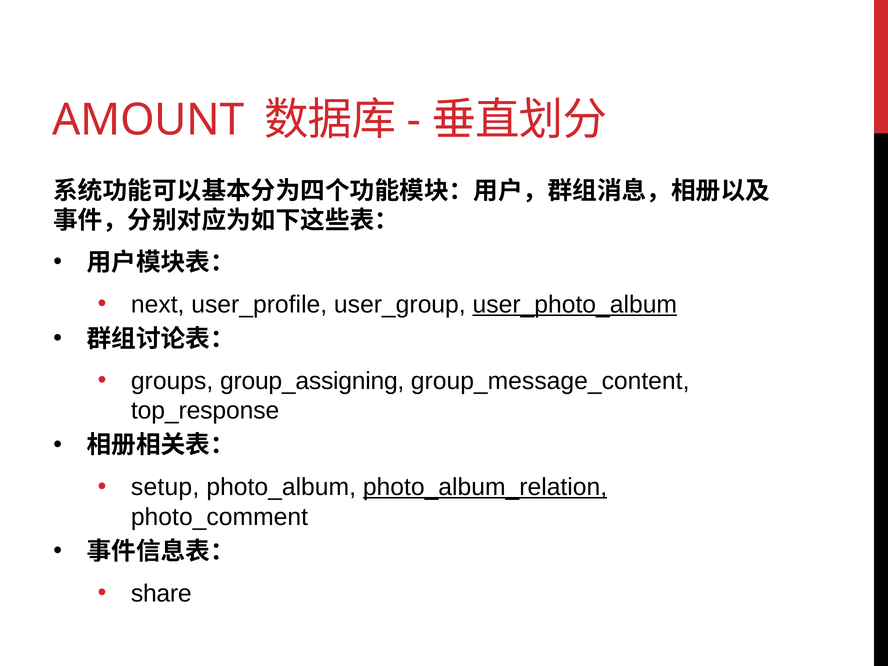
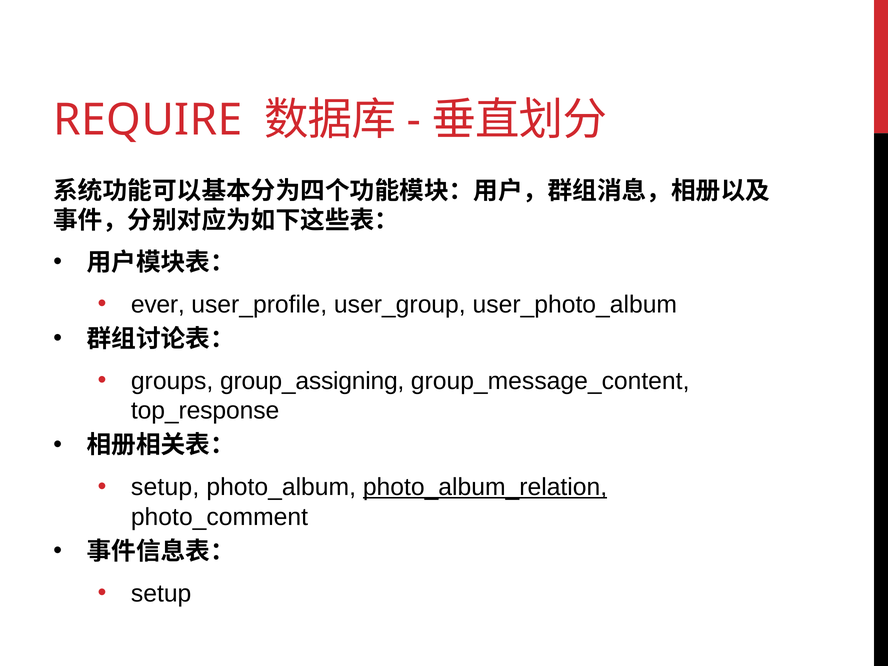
AMOUNT: AMOUNT -> REQUIRE
next: next -> ever
user_photo_album underline: present -> none
share at (161, 593): share -> setup
